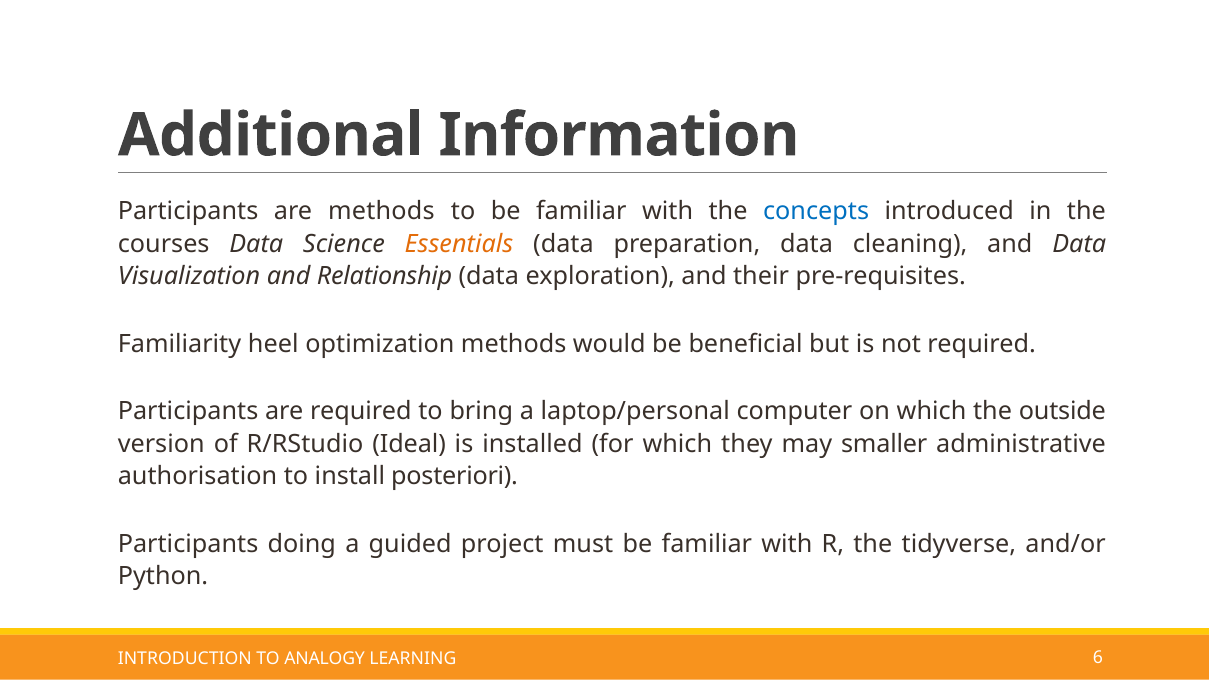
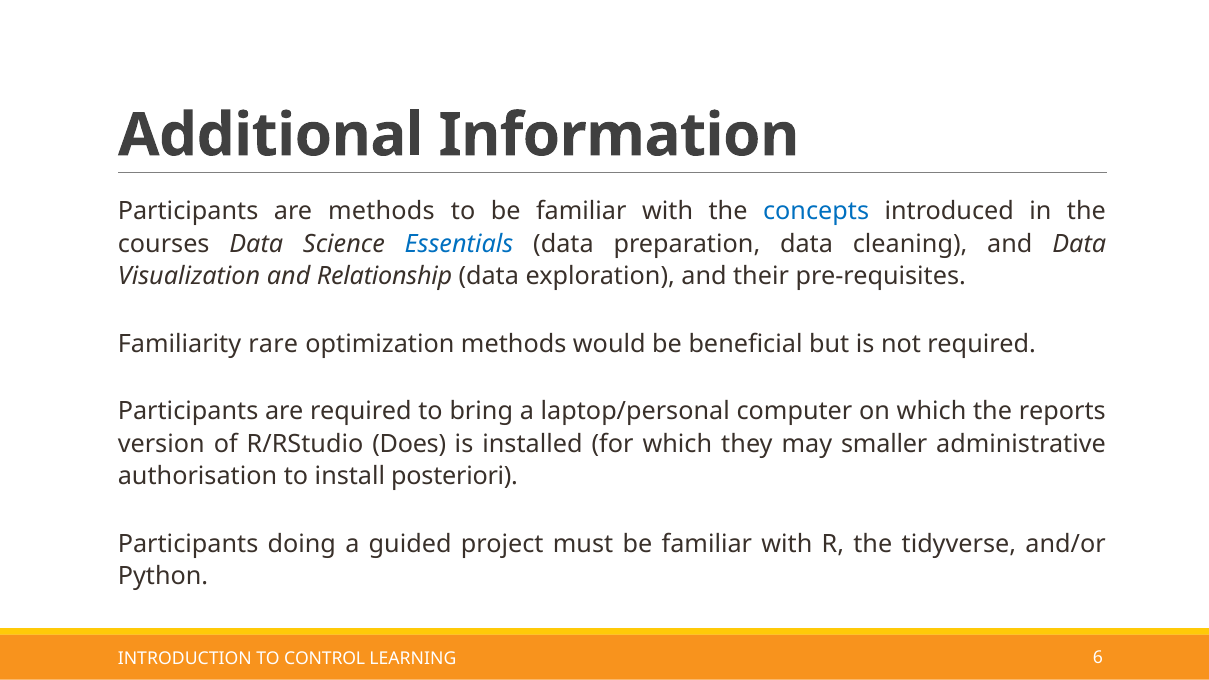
Essentials colour: orange -> blue
heel: heel -> rare
outside: outside -> reports
Ideal: Ideal -> Does
ANALOGY: ANALOGY -> CONTROL
